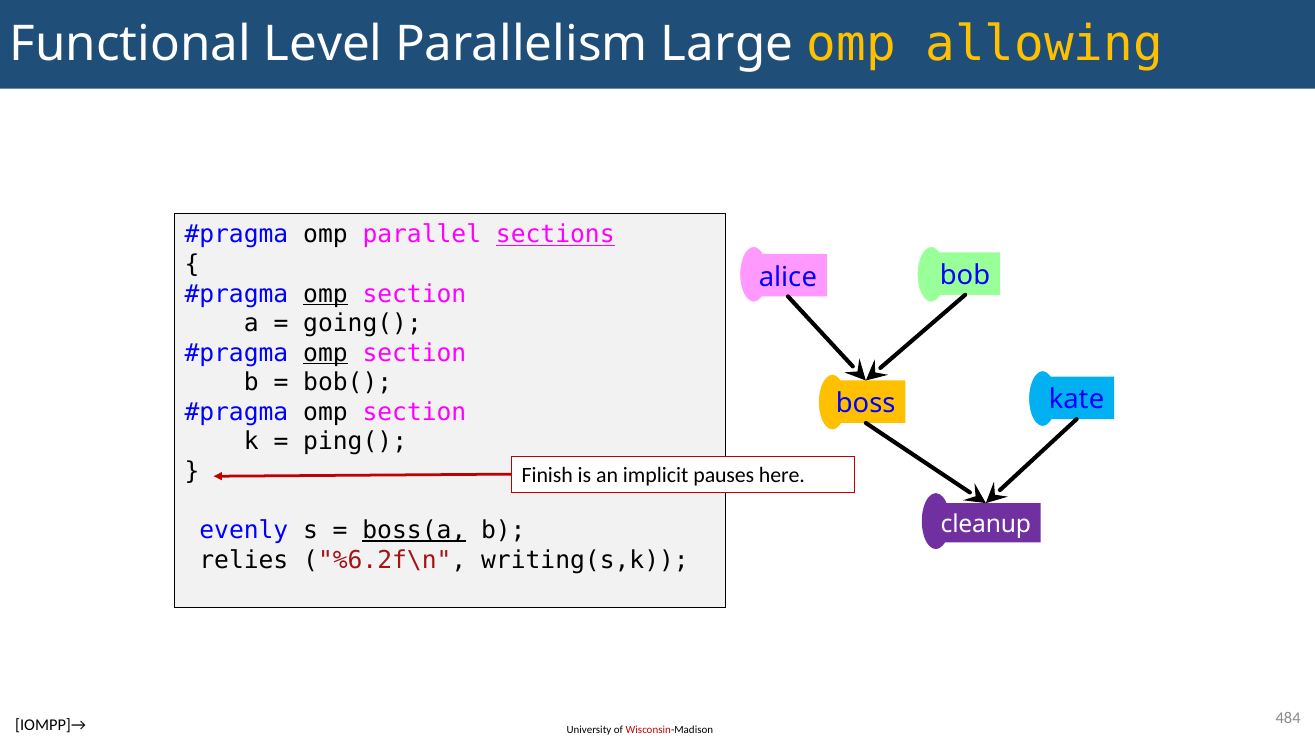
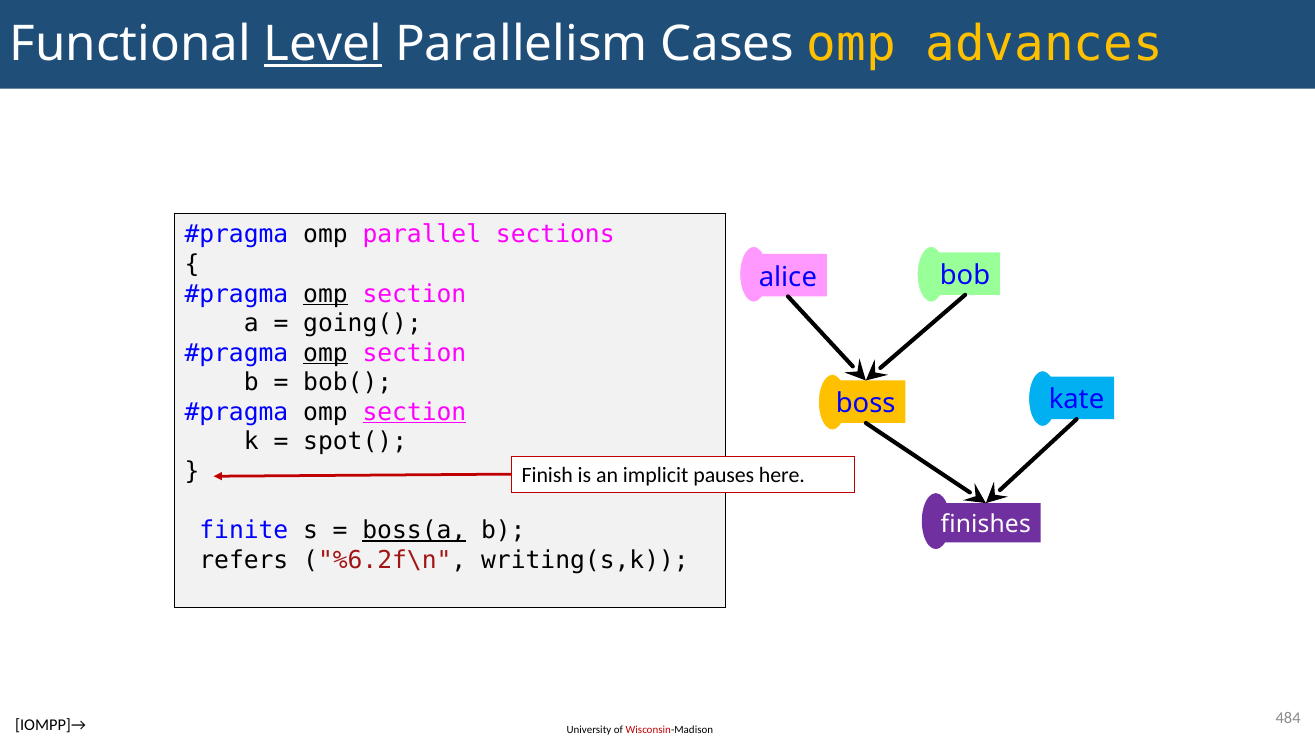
Level underline: none -> present
Large: Large -> Cases
allowing: allowing -> advances
sections underline: present -> none
section at (414, 413) underline: none -> present
ping(: ping( -> spot(
cleanup: cleanup -> finishes
evenly: evenly -> finite
relies: relies -> refers
